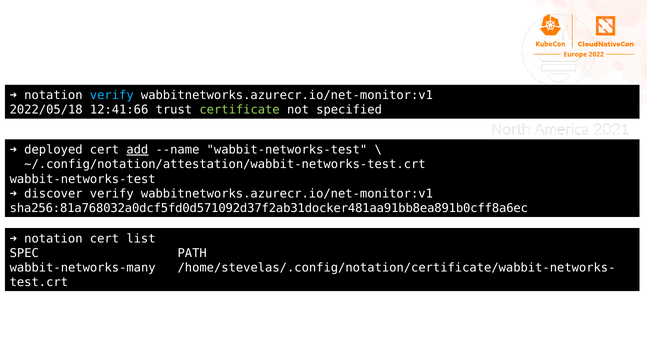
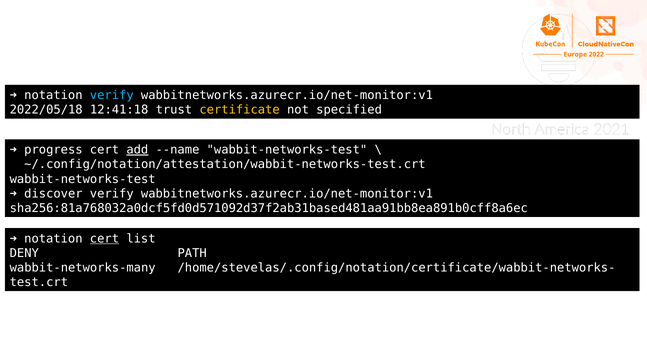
12:41:66: 12:41:66 -> 12:41:18
certificate colour: light green -> yellow
deployed: deployed -> progress
sha256:81a768032a0dcf5fd0d571092d37f2ab31docker481aa91bb8ea891b0cff8a6ec: sha256:81a768032a0dcf5fd0d571092d37f2ab31docker481aa91bb8ea891b0cff8a6ec -> sha256:81a768032a0dcf5fd0d571092d37f2ab31based481aa91bb8ea891b0cff8a6ec
cert at (104, 239) underline: none -> present
SPEC: SPEC -> DENY
